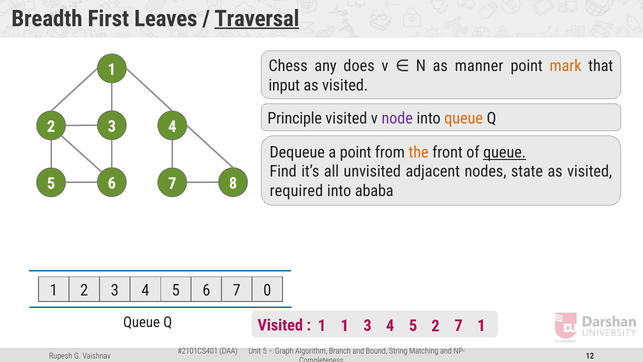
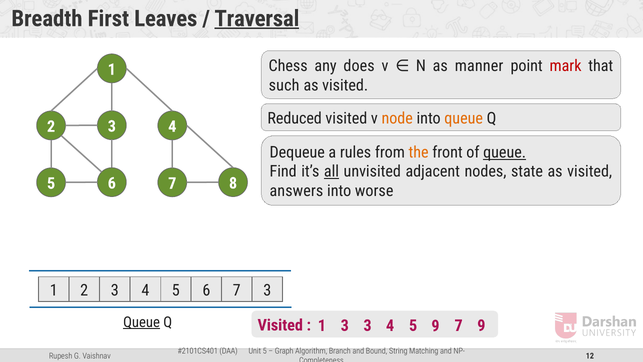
mark colour: orange -> red
input: input -> such
Principle: Principle -> Reduced
node colour: purple -> orange
a point: point -> rules
all underline: none -> present
required: required -> answers
ababa: ababa -> worse
4 0: 0 -> 3
Queue at (142, 322) underline: none -> present
1 at (345, 325): 1 -> 3
2 at (435, 326): 2 -> 9
7 1: 1 -> 9
